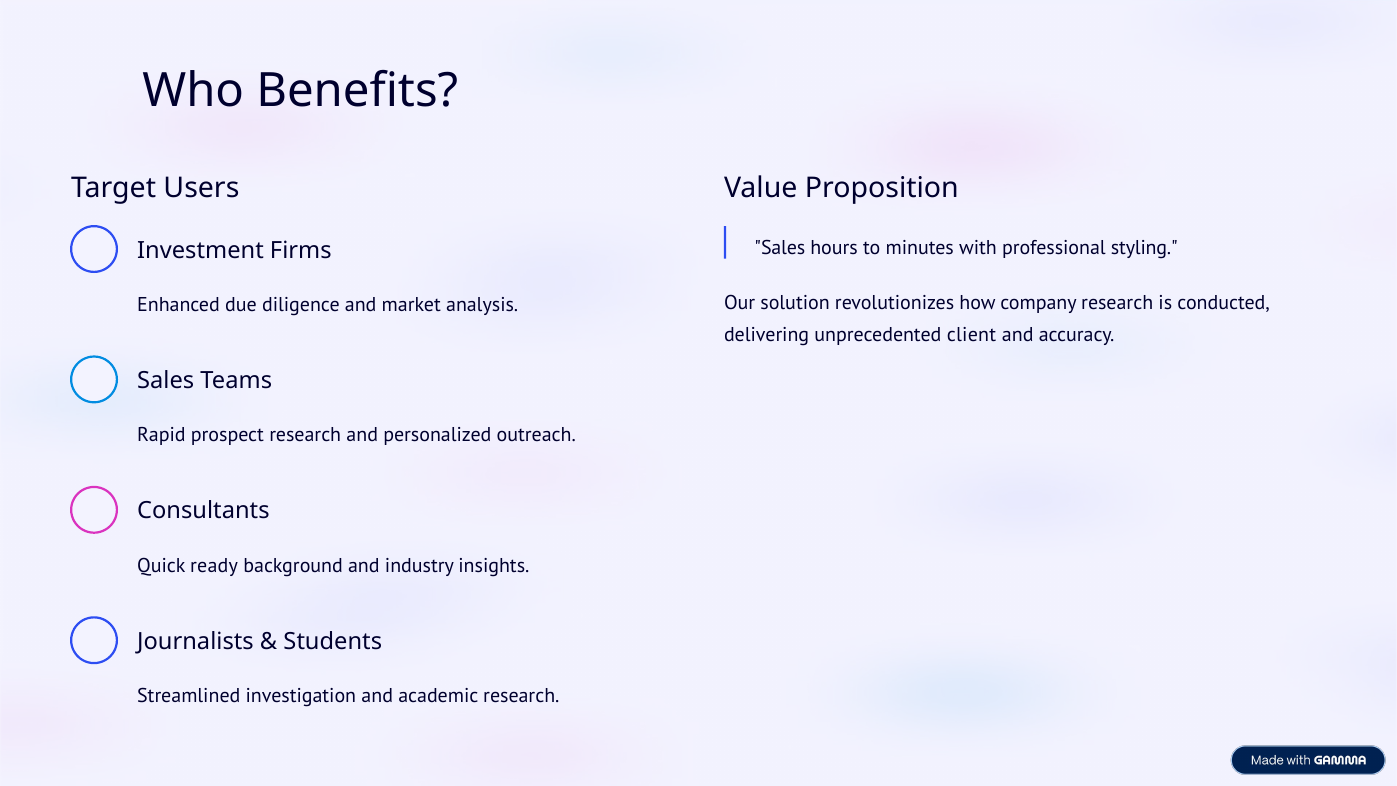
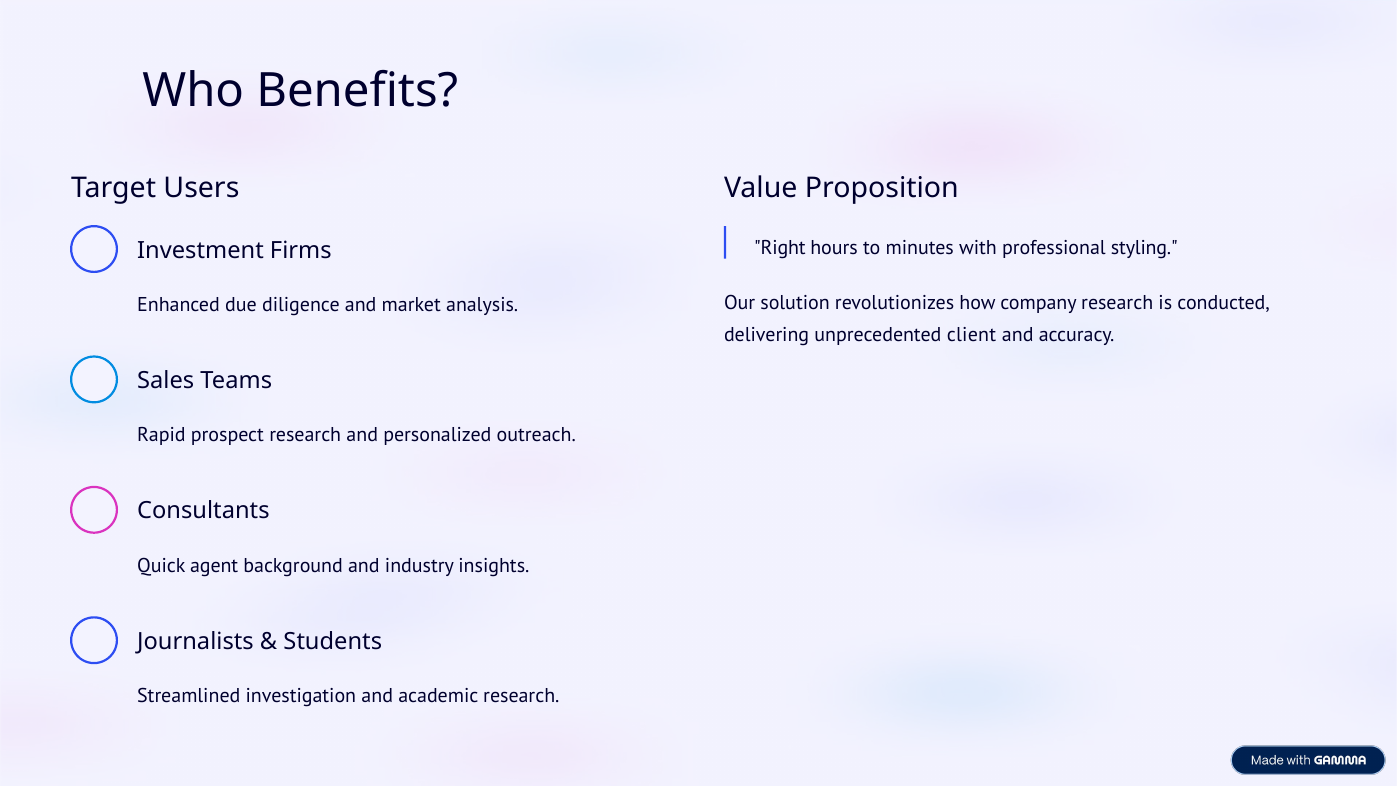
Sales at (780, 248): Sales -> Right
ready: ready -> agent
